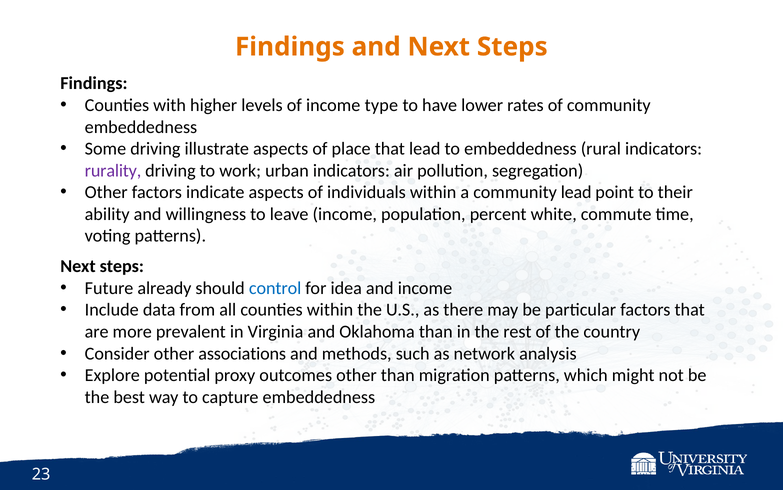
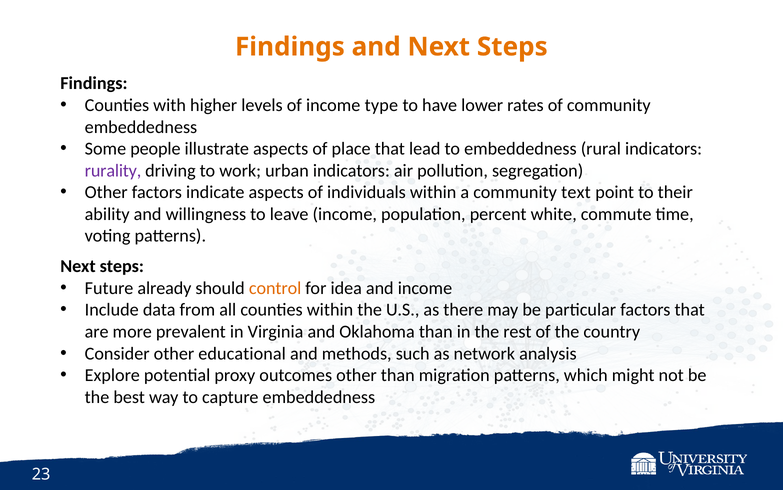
Some driving: driving -> people
community lead: lead -> text
control colour: blue -> orange
associations: associations -> educational
